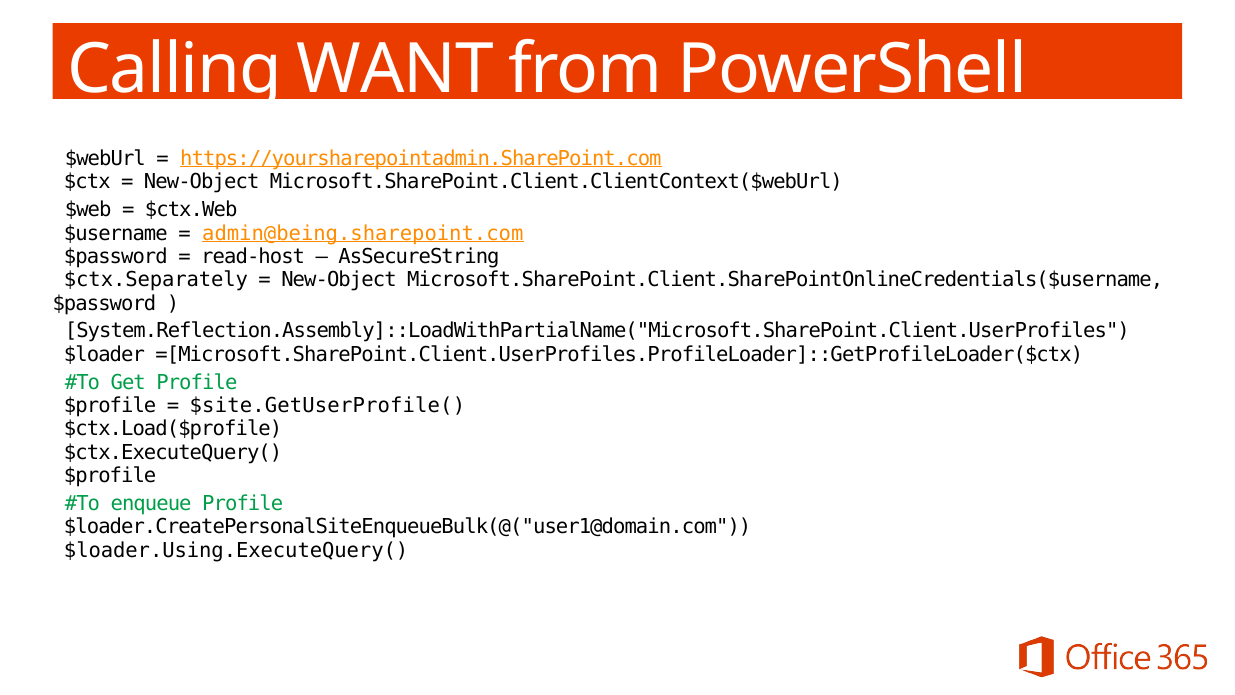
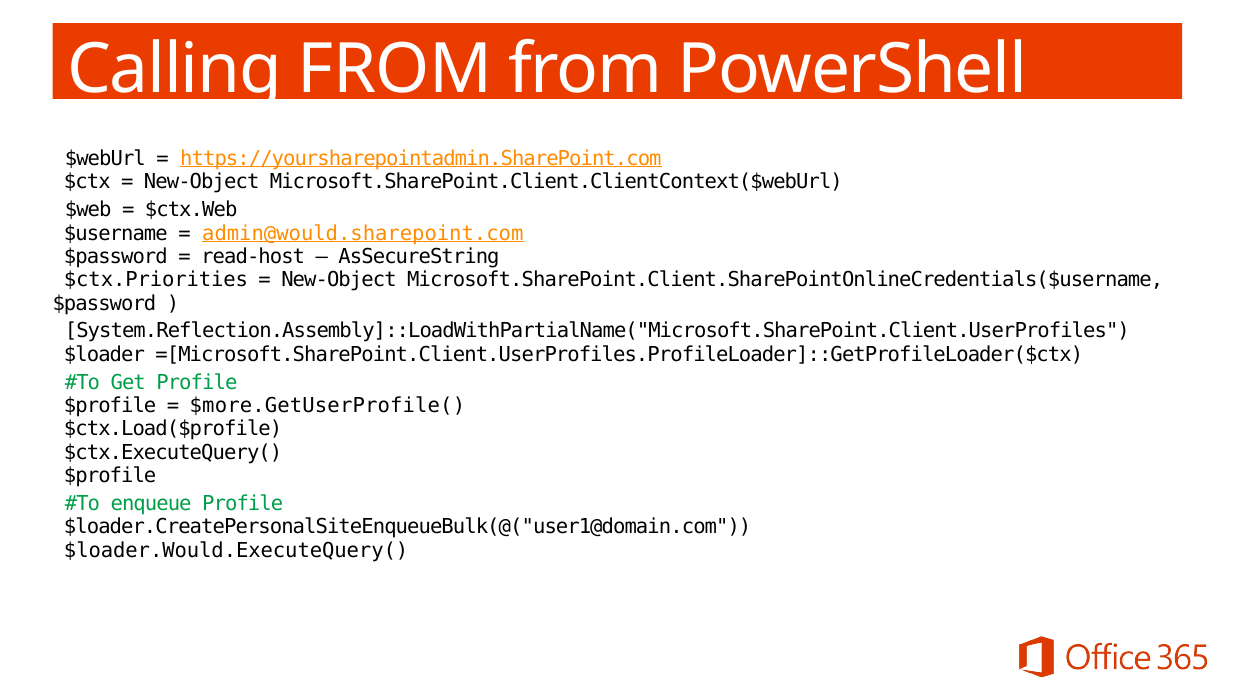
Calling WANT: WANT -> FROM
admin@being.sharepoint.com: admin@being.sharepoint.com -> admin@would.sharepoint.com
$ctx.Separately: $ctx.Separately -> $ctx.Priorities
$site.GetUserProfile(: $site.GetUserProfile( -> $more.GetUserProfile(
$loader.Using.ExecuteQuery(: $loader.Using.ExecuteQuery( -> $loader.Would.ExecuteQuery(
